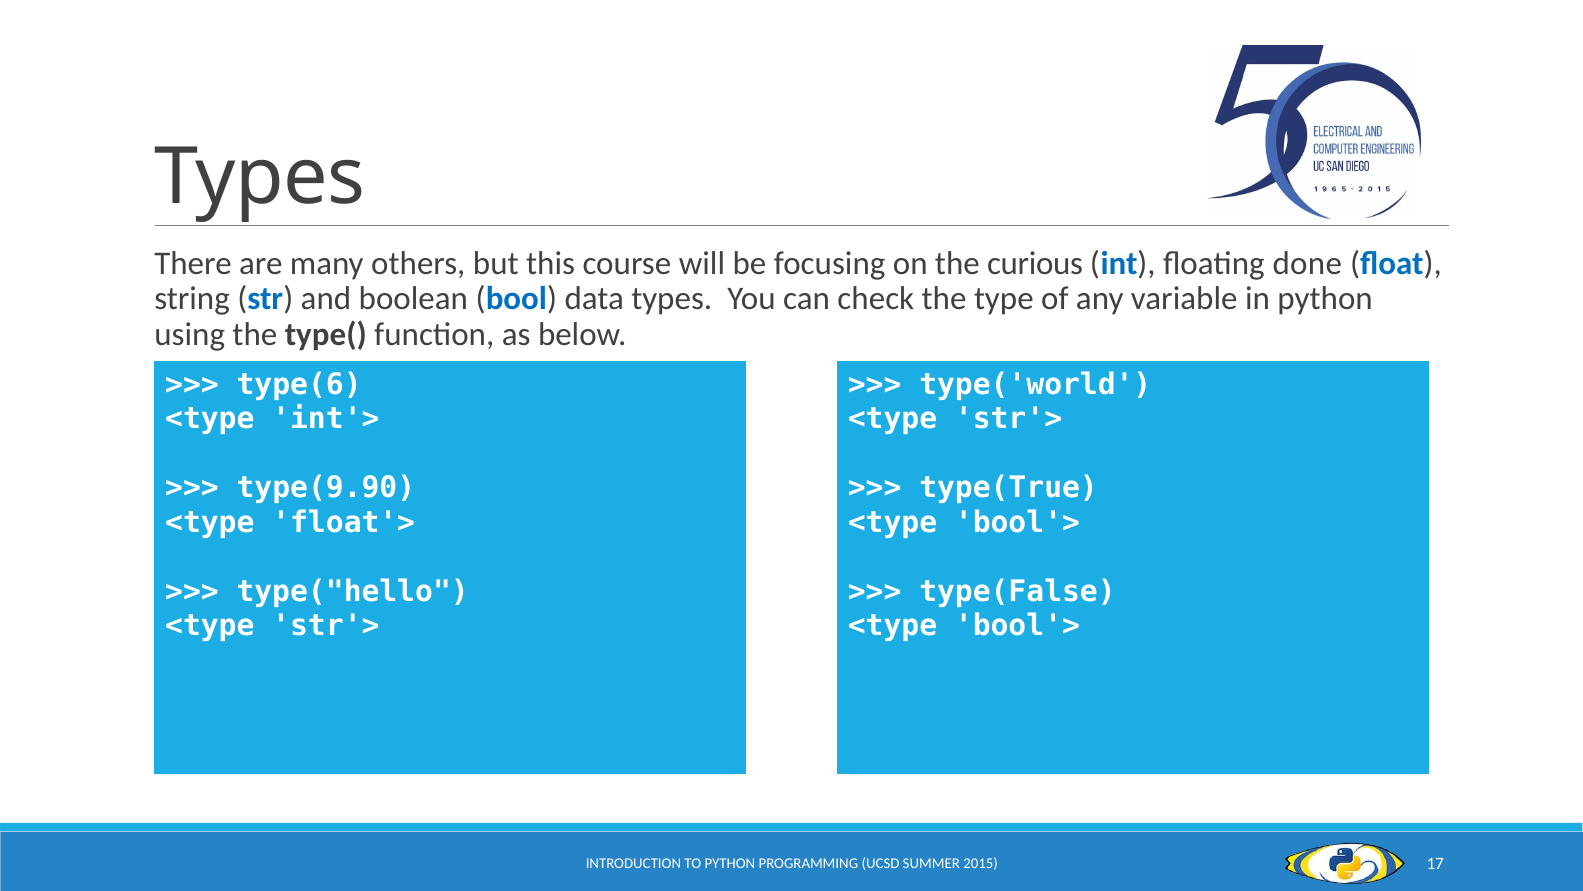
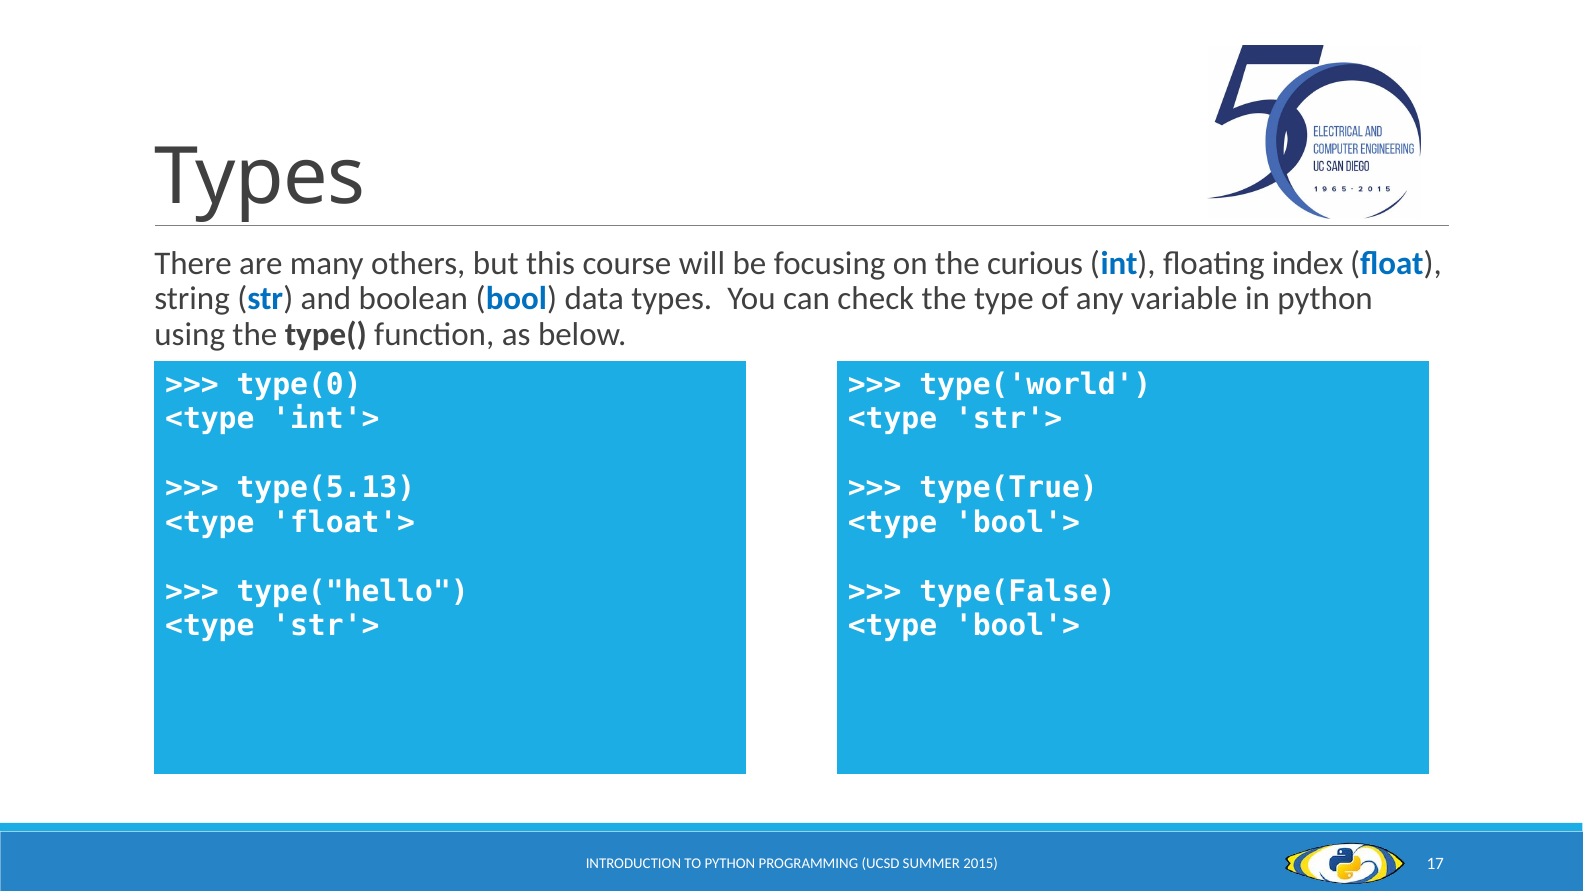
done: done -> index
type(6: type(6 -> type(0
type(9.90: type(9.90 -> type(5.13
